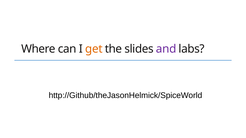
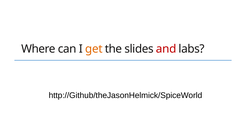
and colour: purple -> red
